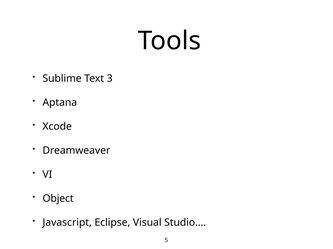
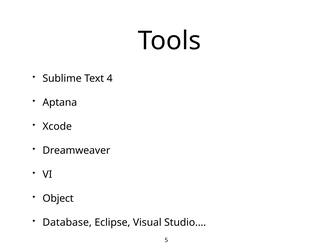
3: 3 -> 4
Javascript: Javascript -> Database
